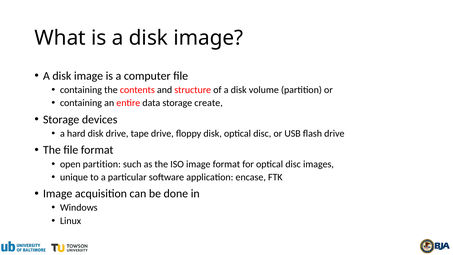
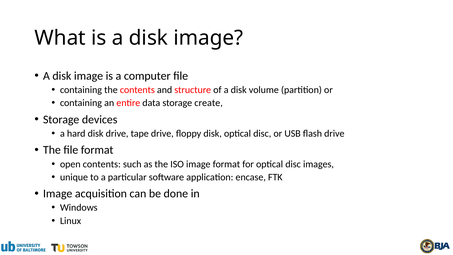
open partition: partition -> contents
